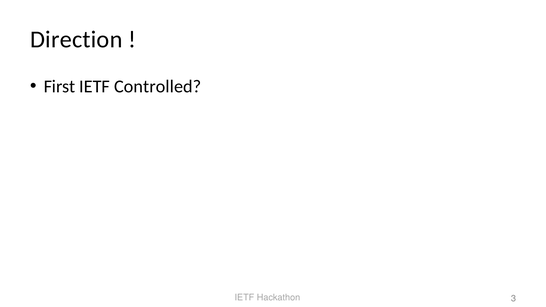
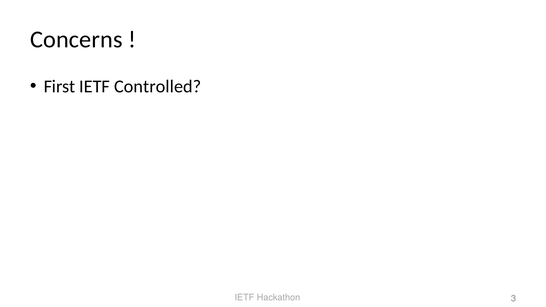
Direction: Direction -> Concerns
